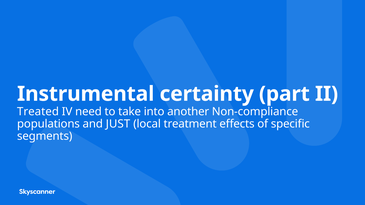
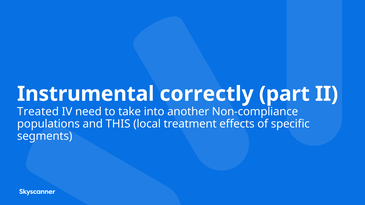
certainty: certainty -> correctly
JUST: JUST -> THIS
